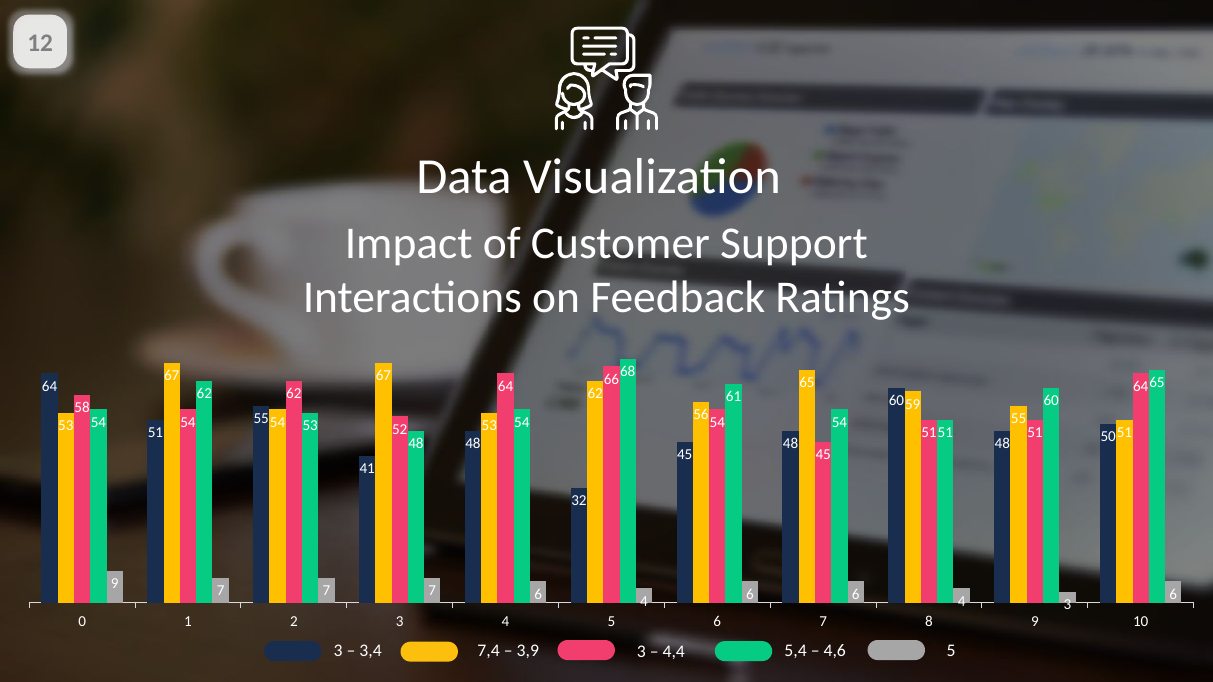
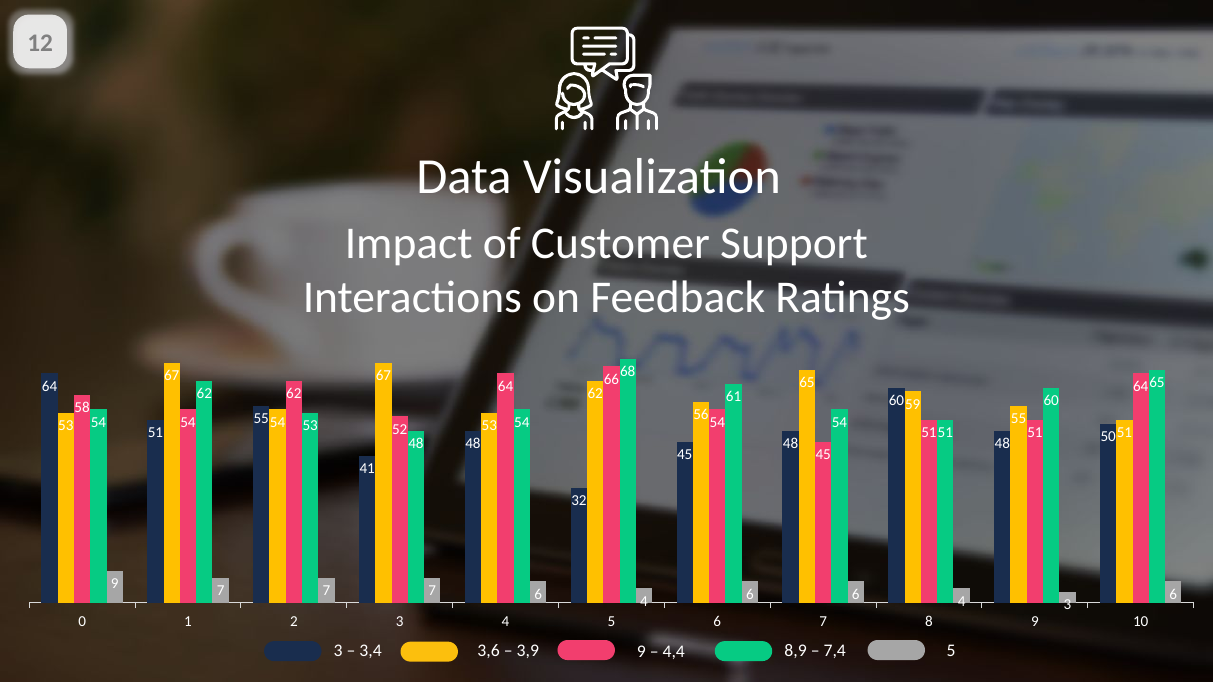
7,4: 7,4 -> 3,6
3,9 3: 3 -> 9
5,4: 5,4 -> 8,9
4,6: 4,6 -> 7,4
